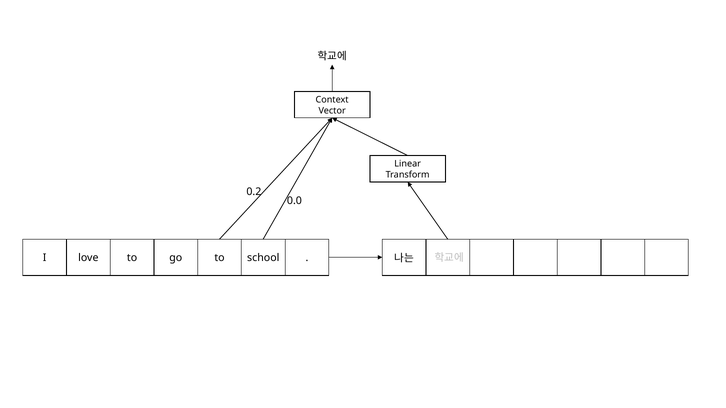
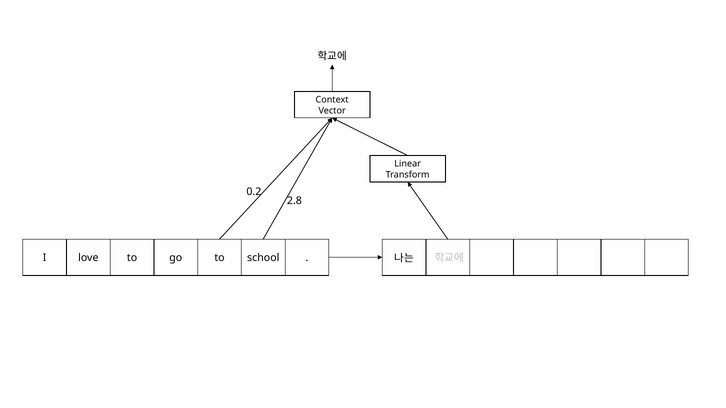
0.0: 0.0 -> 2.8
